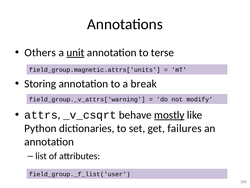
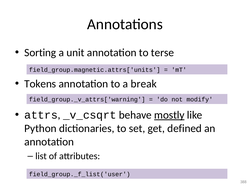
Others: Others -> Sorting
unit underline: present -> none
Storing: Storing -> Tokens
failures: failures -> defined
